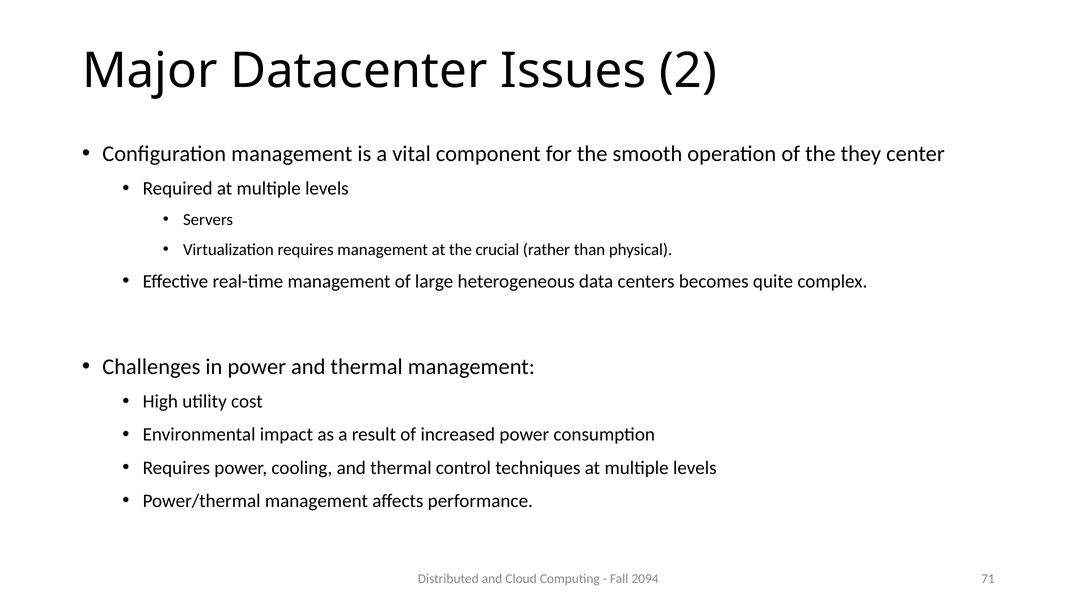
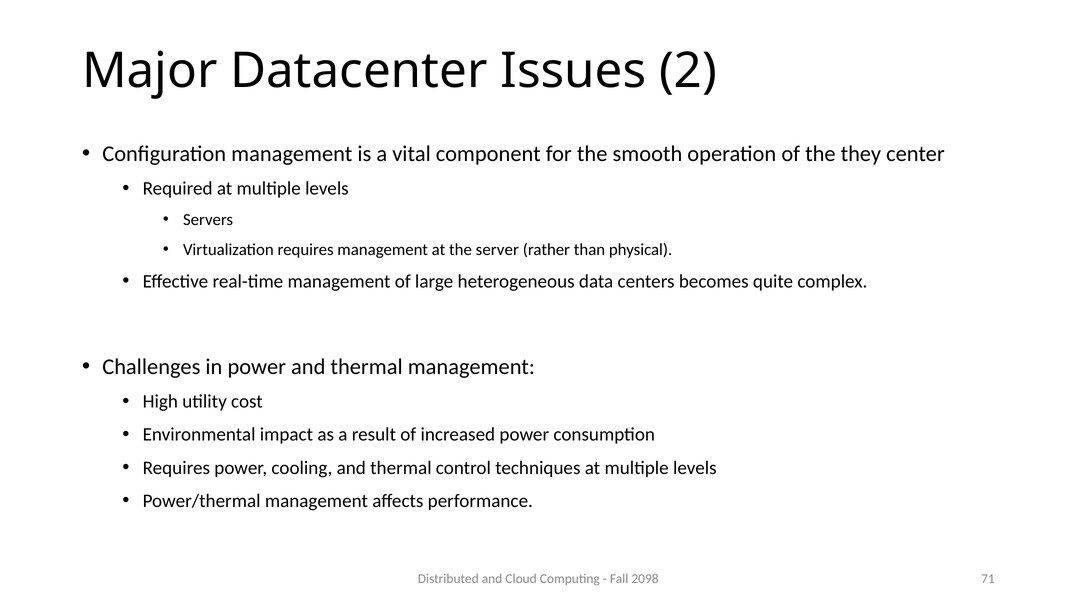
crucial: crucial -> server
2094: 2094 -> 2098
